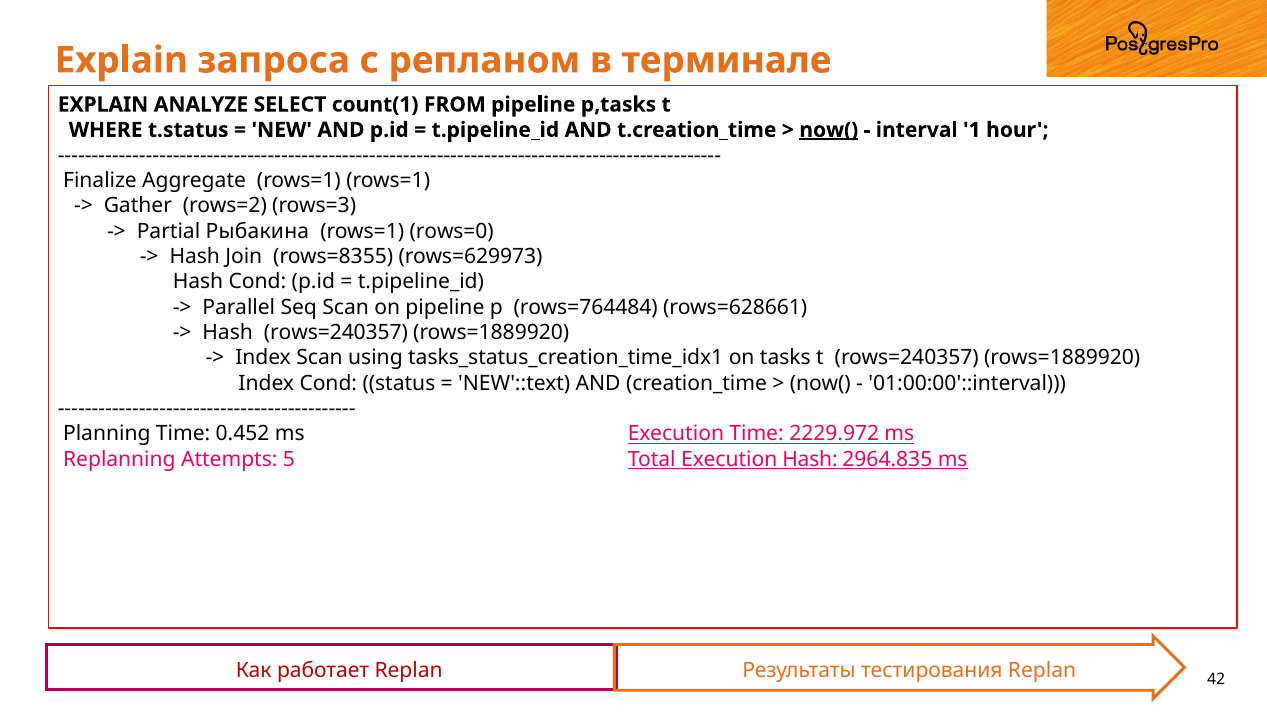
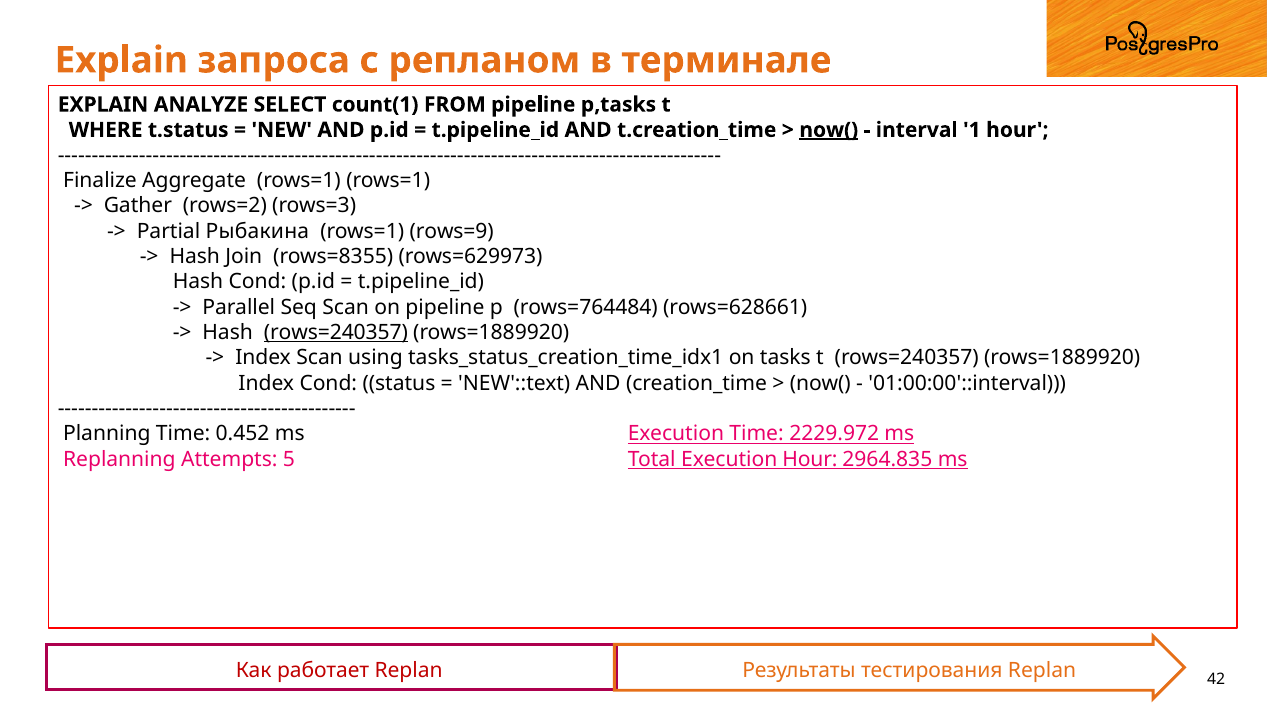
rows=0: rows=0 -> rows=9
rows=240357 at (336, 332) underline: none -> present
Execution Hash: Hash -> Hour
